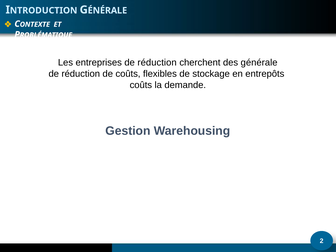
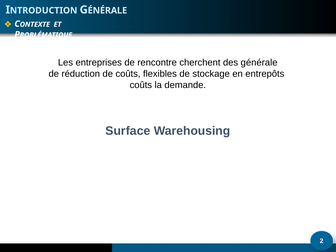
entreprises de réduction: réduction -> rencontre
Gestion: Gestion -> Surface
